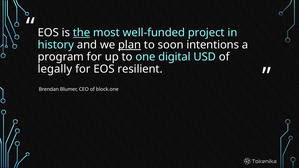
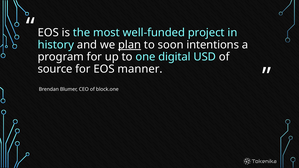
the underline: present -> none
legally: legally -> source
resilient: resilient -> manner
